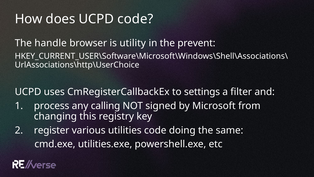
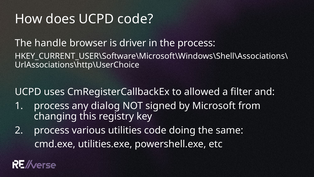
utility: utility -> driver
the prevent: prevent -> process
settings: settings -> allowed
calling: calling -> dialog
register at (52, 130): register -> process
